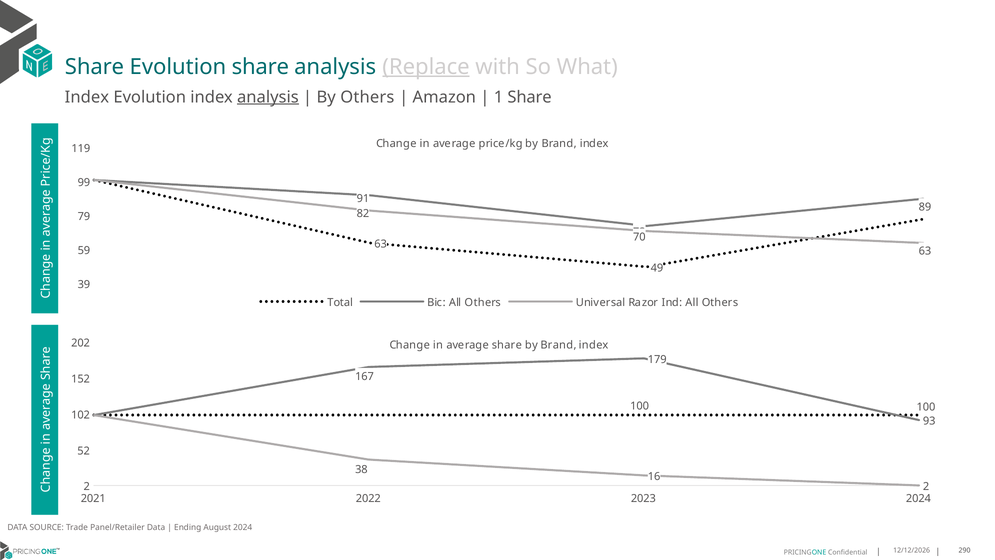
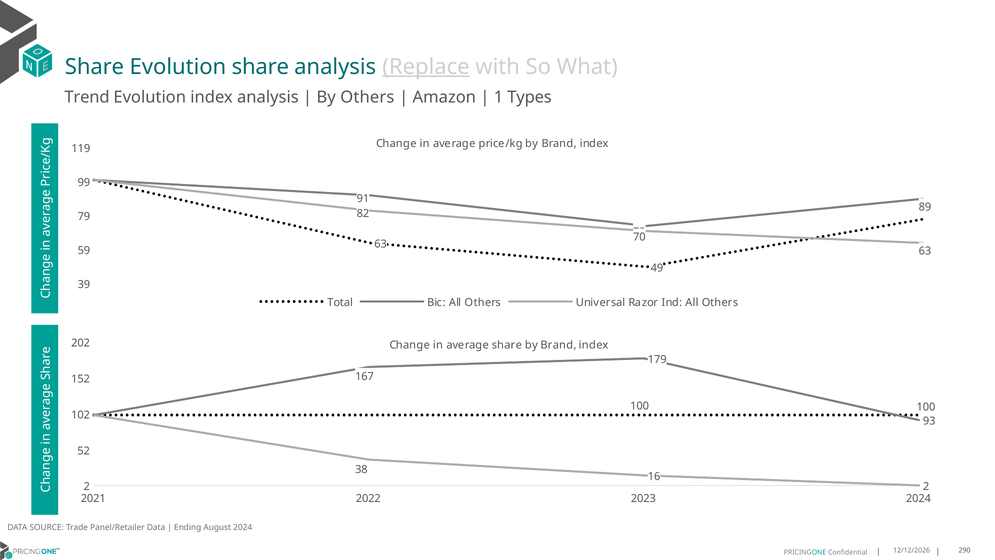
Index at (87, 97): Index -> Trend
analysis at (268, 97) underline: present -> none
1 Share: Share -> Types
